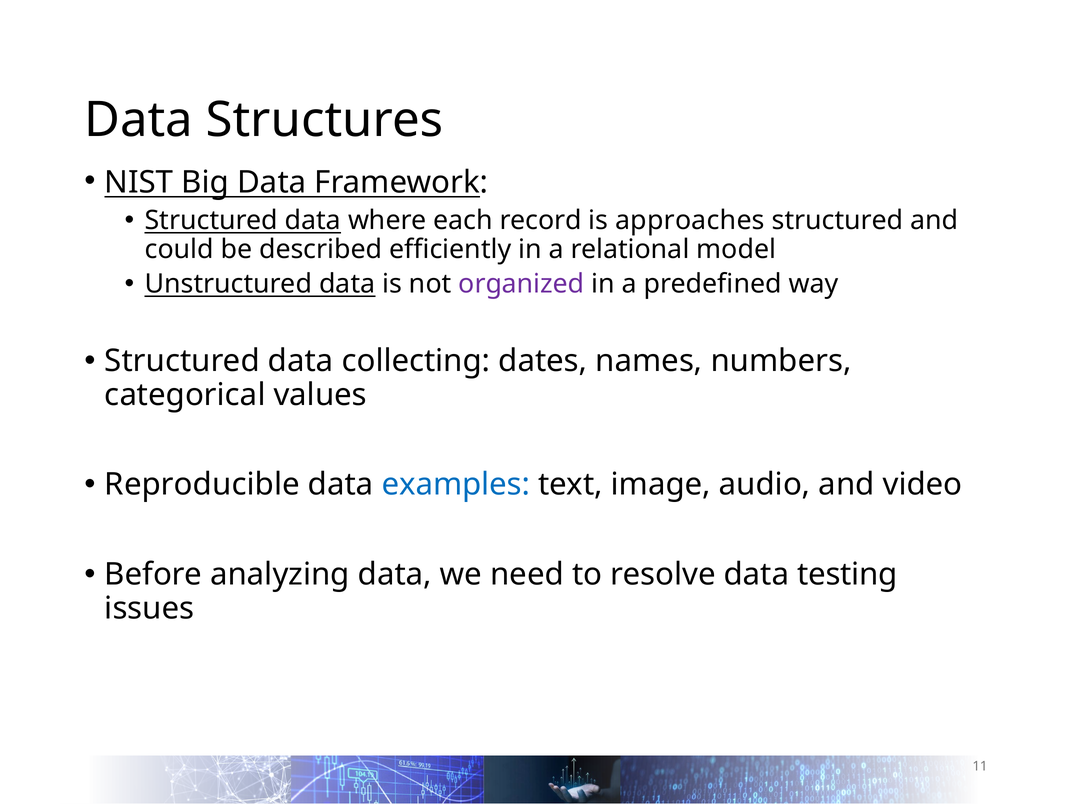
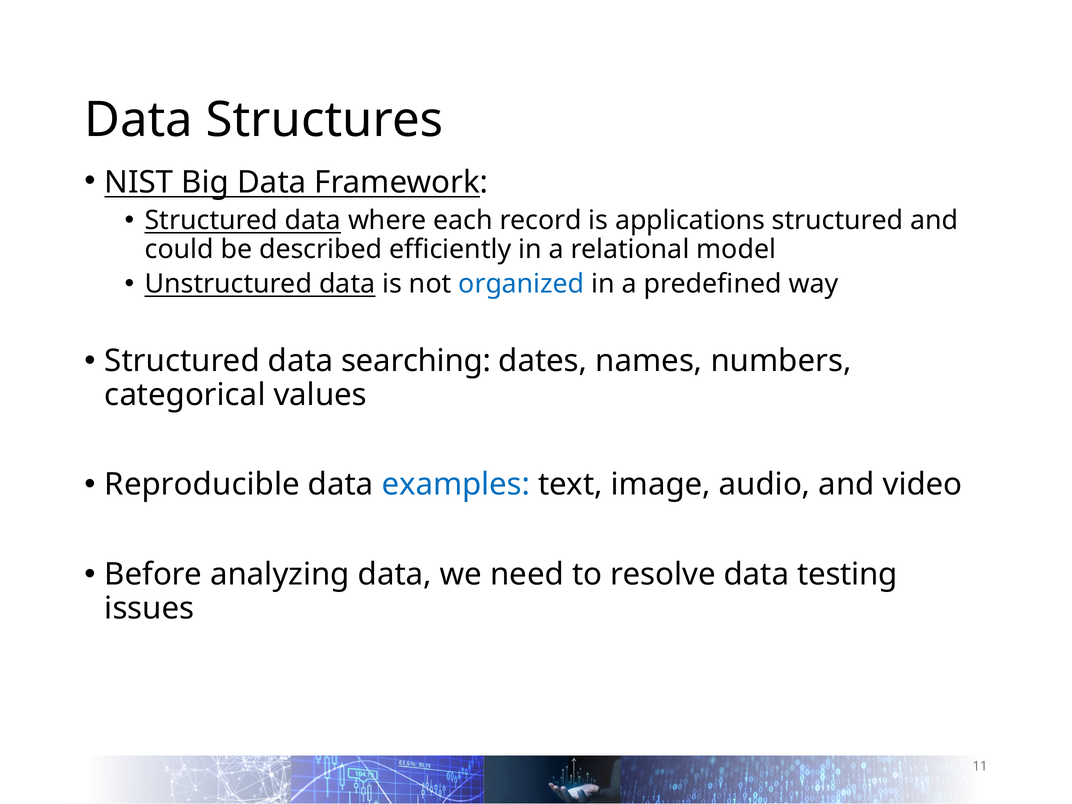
approaches: approaches -> applications
organized colour: purple -> blue
collecting: collecting -> searching
